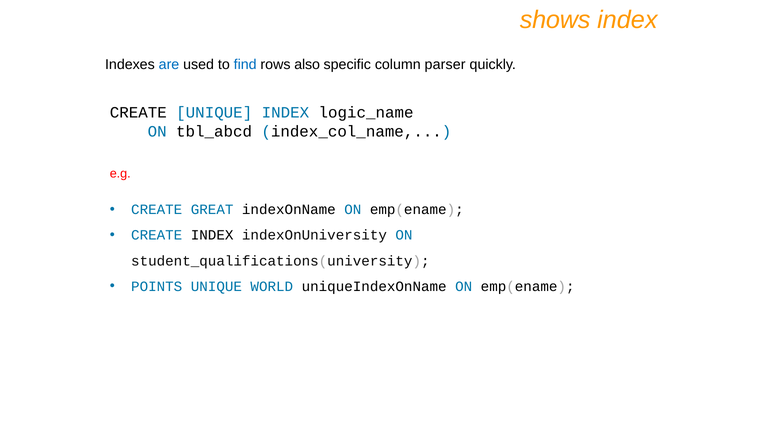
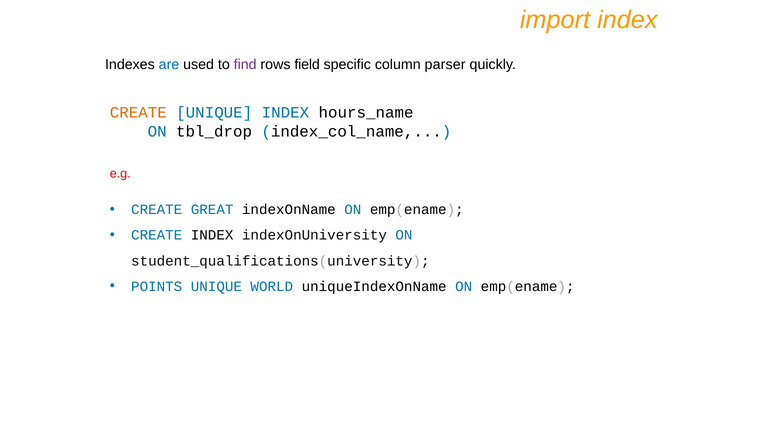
shows: shows -> import
find colour: blue -> purple
also: also -> field
CREATE at (138, 113) colour: black -> orange
logic_name: logic_name -> hours_name
tbl_abcd: tbl_abcd -> tbl_drop
